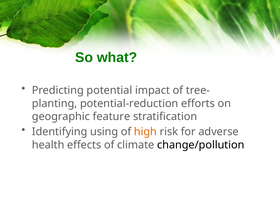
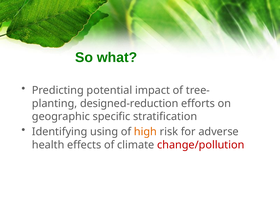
potential-reduction: potential-reduction -> designed-reduction
feature: feature -> specific
change/pollution colour: black -> red
